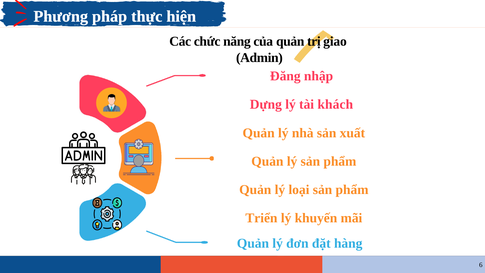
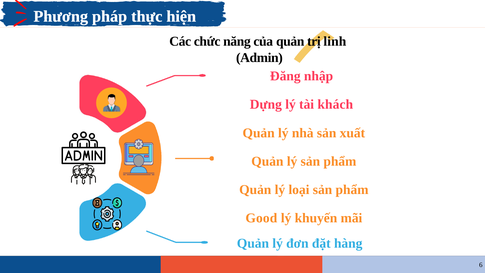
giao: giao -> linh
Triển: Triển -> Good
